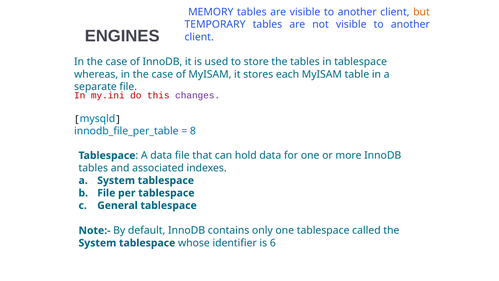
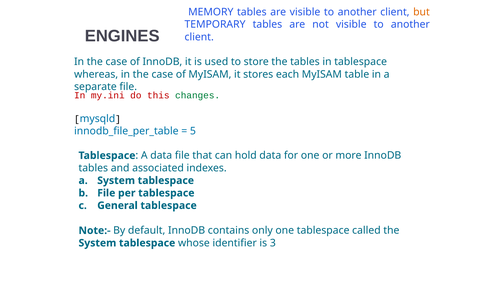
changes colour: purple -> green
8: 8 -> 5
6: 6 -> 3
